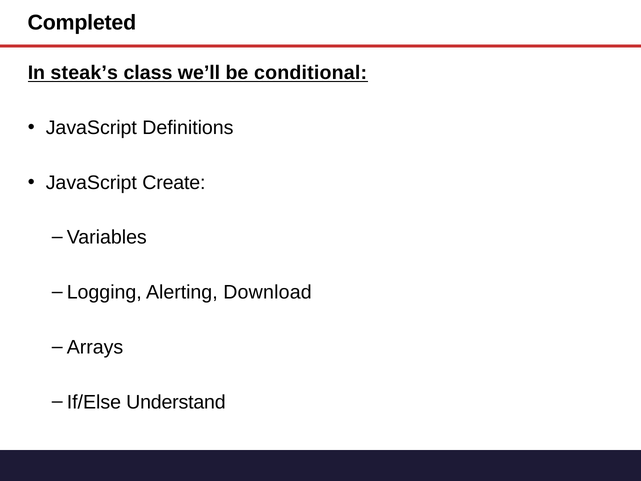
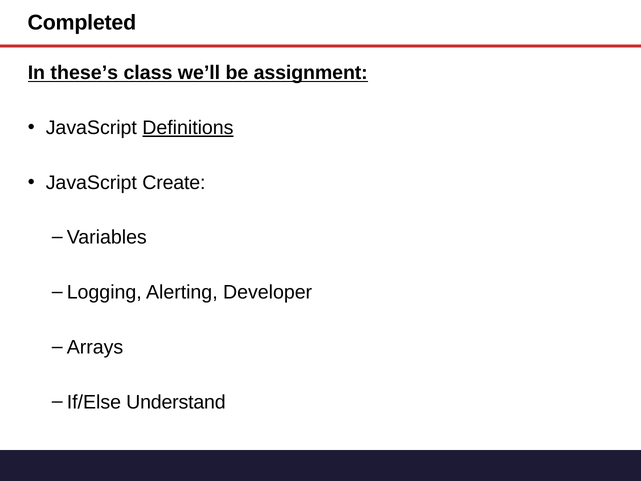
steak’s: steak’s -> these’s
conditional: conditional -> assignment
Definitions underline: none -> present
Download: Download -> Developer
